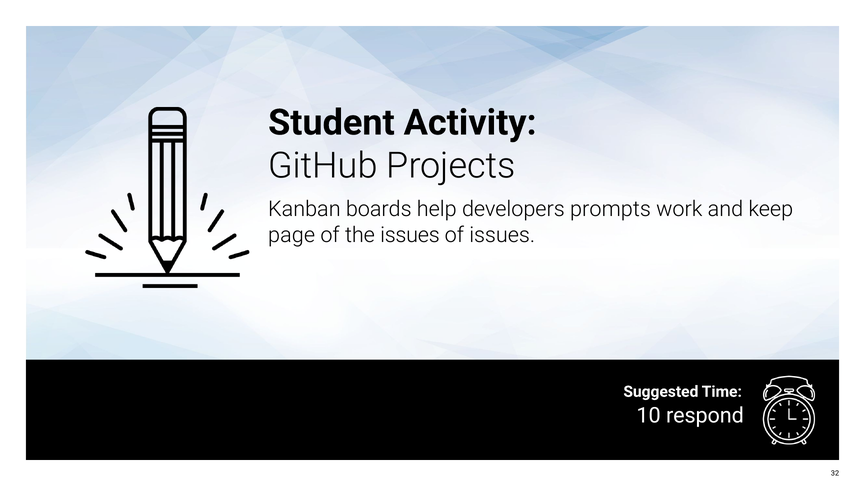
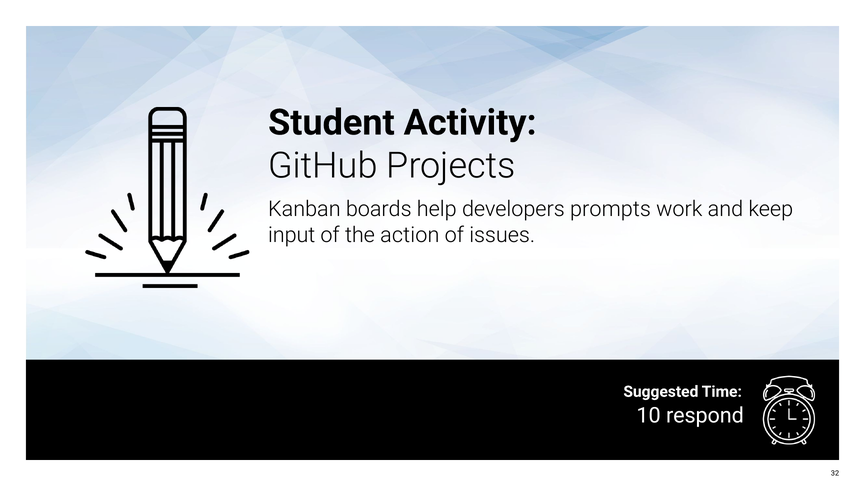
page: page -> input
the issues: issues -> action
